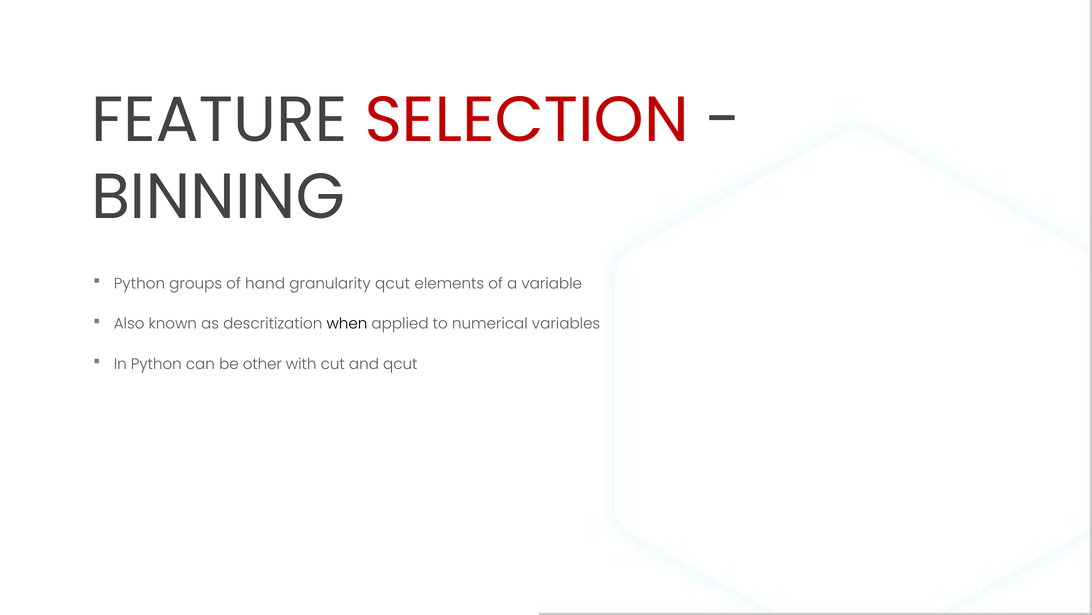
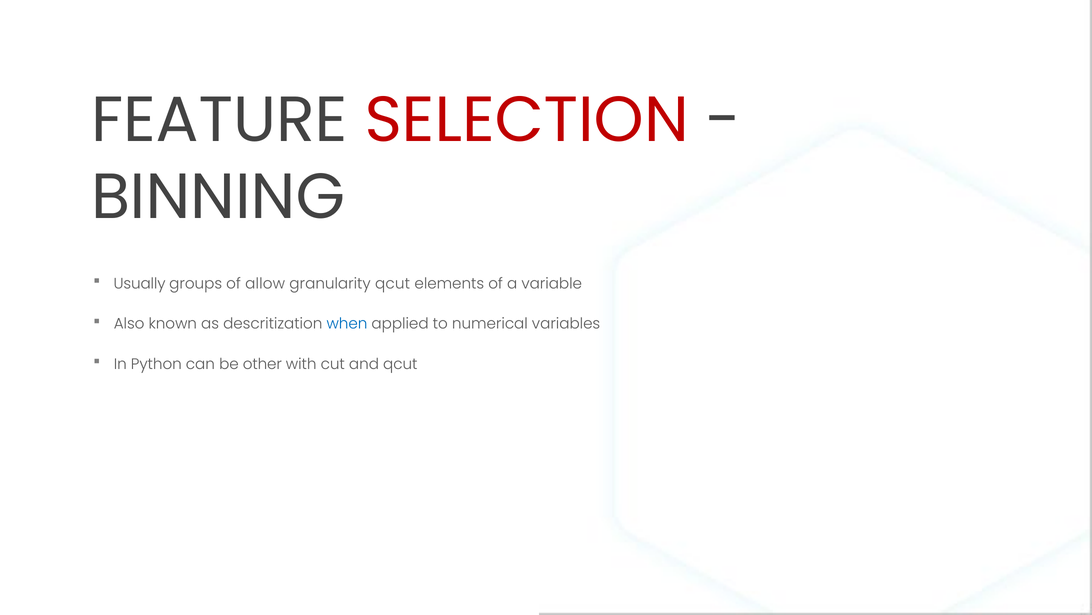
Python at (139, 284): Python -> Usually
hand: hand -> allow
when colour: black -> blue
